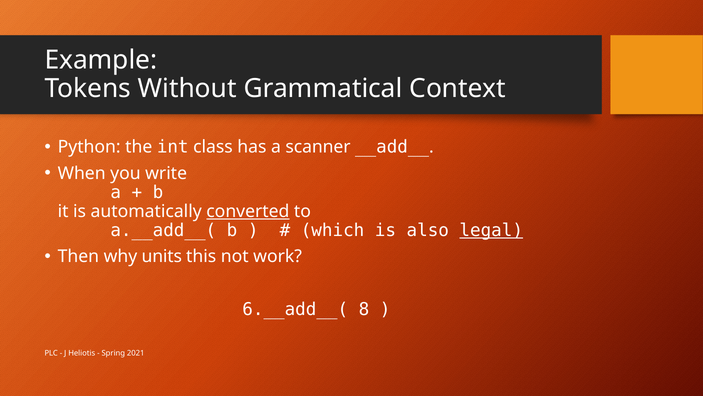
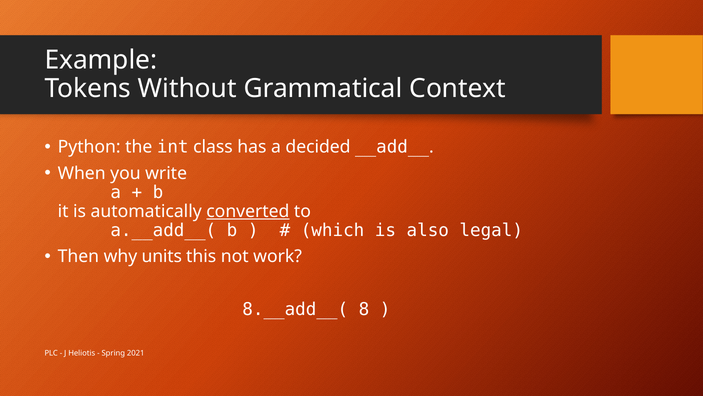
scanner: scanner -> decided
legal underline: present -> none
6.__add__(: 6.__add__( -> 8.__add__(
